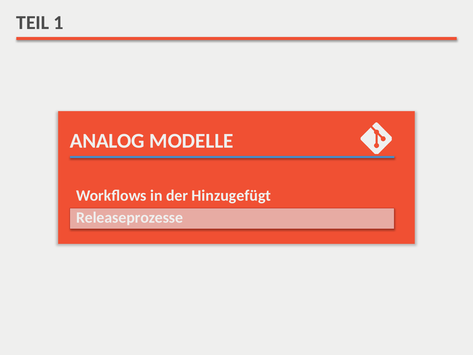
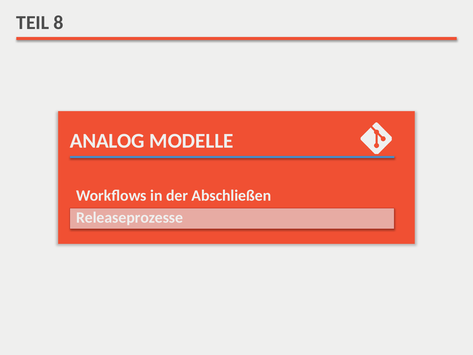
1: 1 -> 8
Hinzugefügt: Hinzugefügt -> Abschließen
